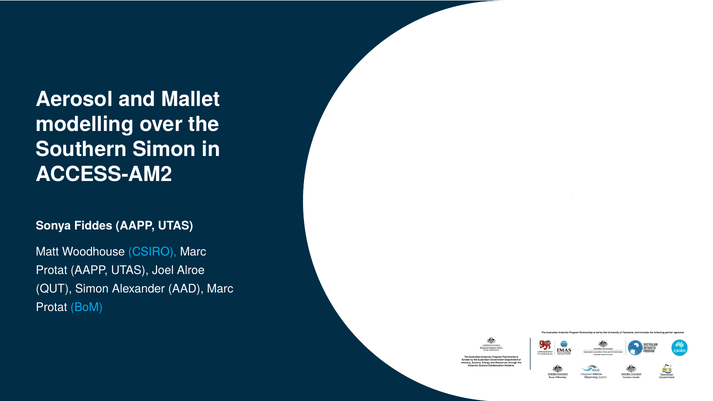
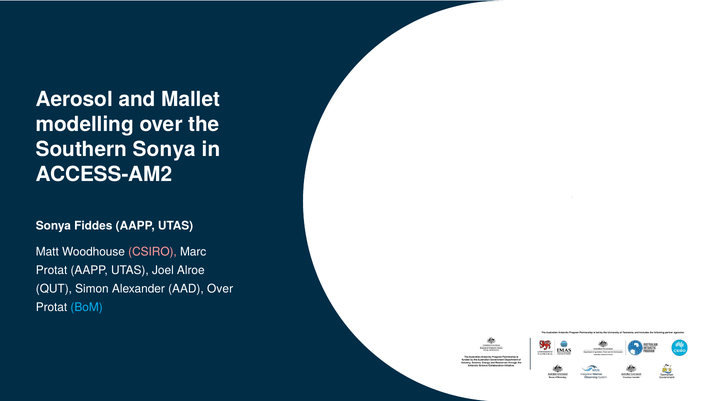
Southern Simon: Simon -> Sonya
CSIRO colour: light blue -> pink
AAD Marc: Marc -> Over
